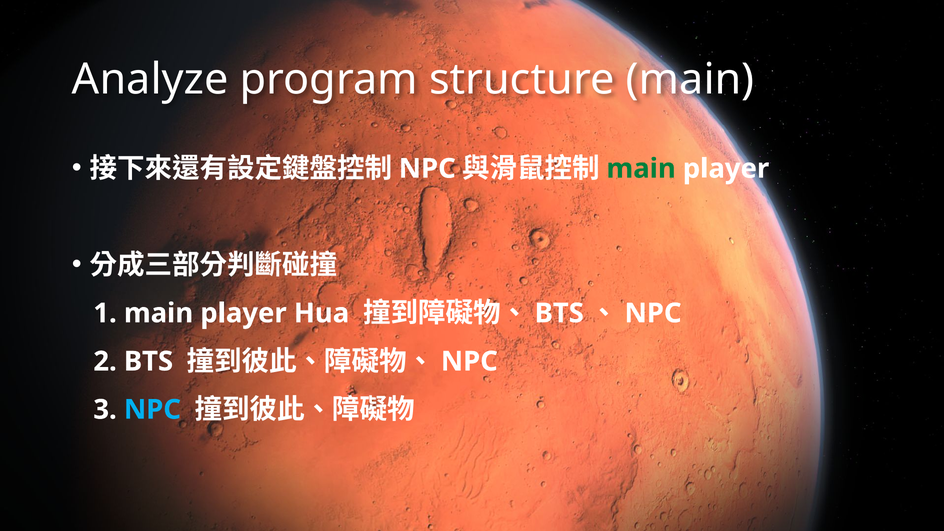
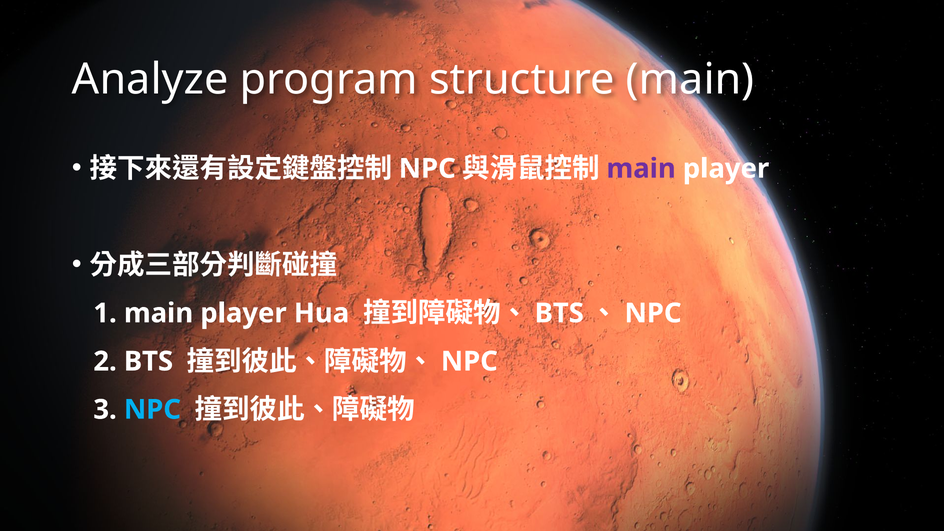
main at (641, 169) colour: green -> purple
